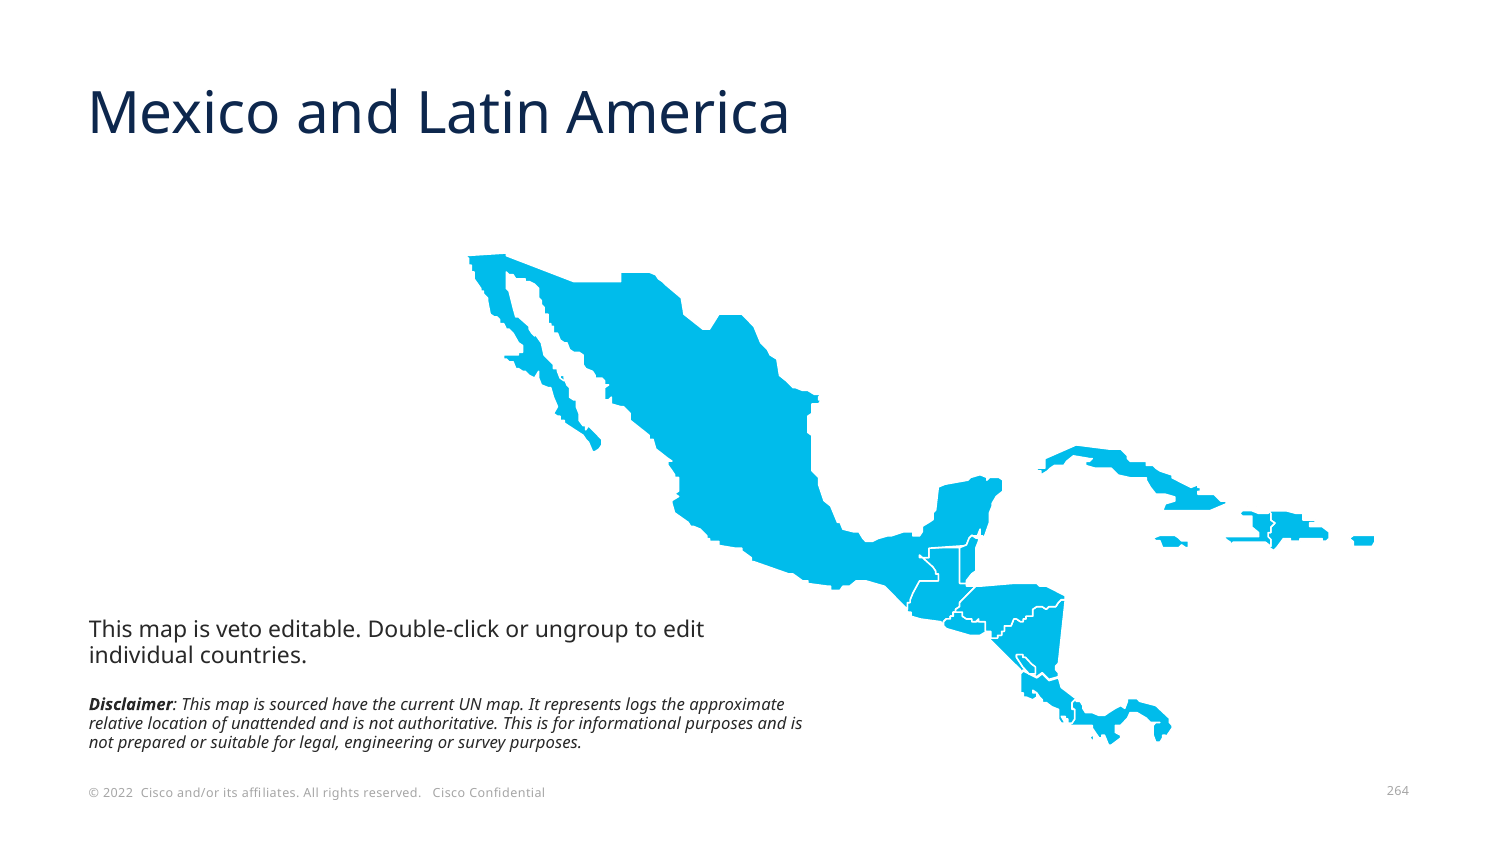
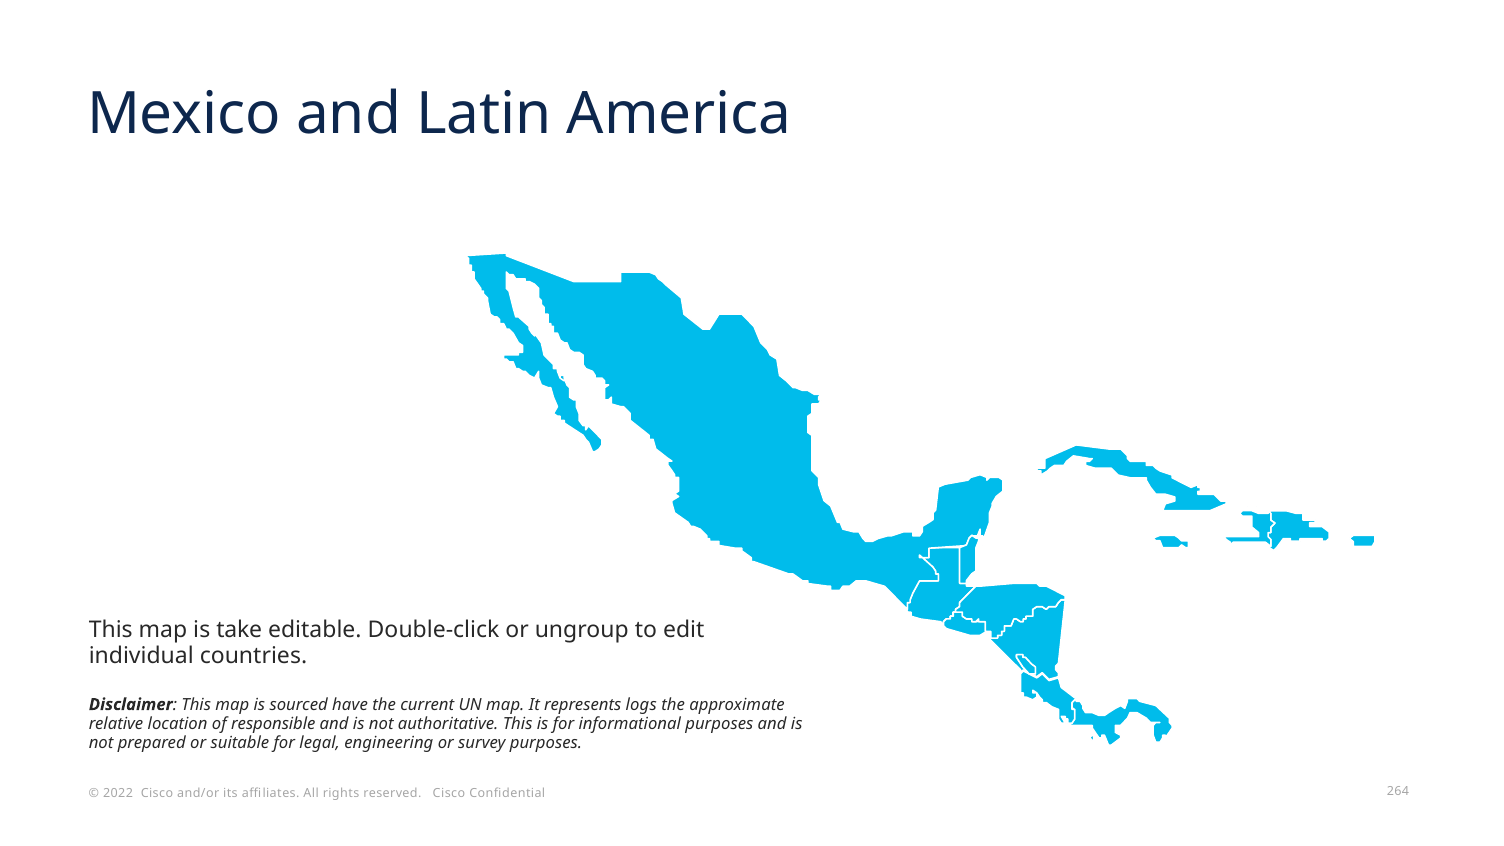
veto: veto -> take
unattended: unattended -> responsible
